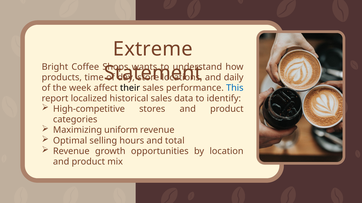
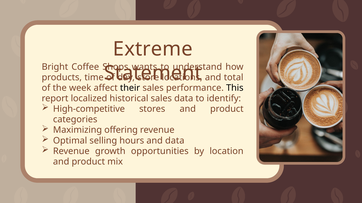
daily: daily -> total
This colour: blue -> black
uniform: uniform -> offering
and total: total -> data
